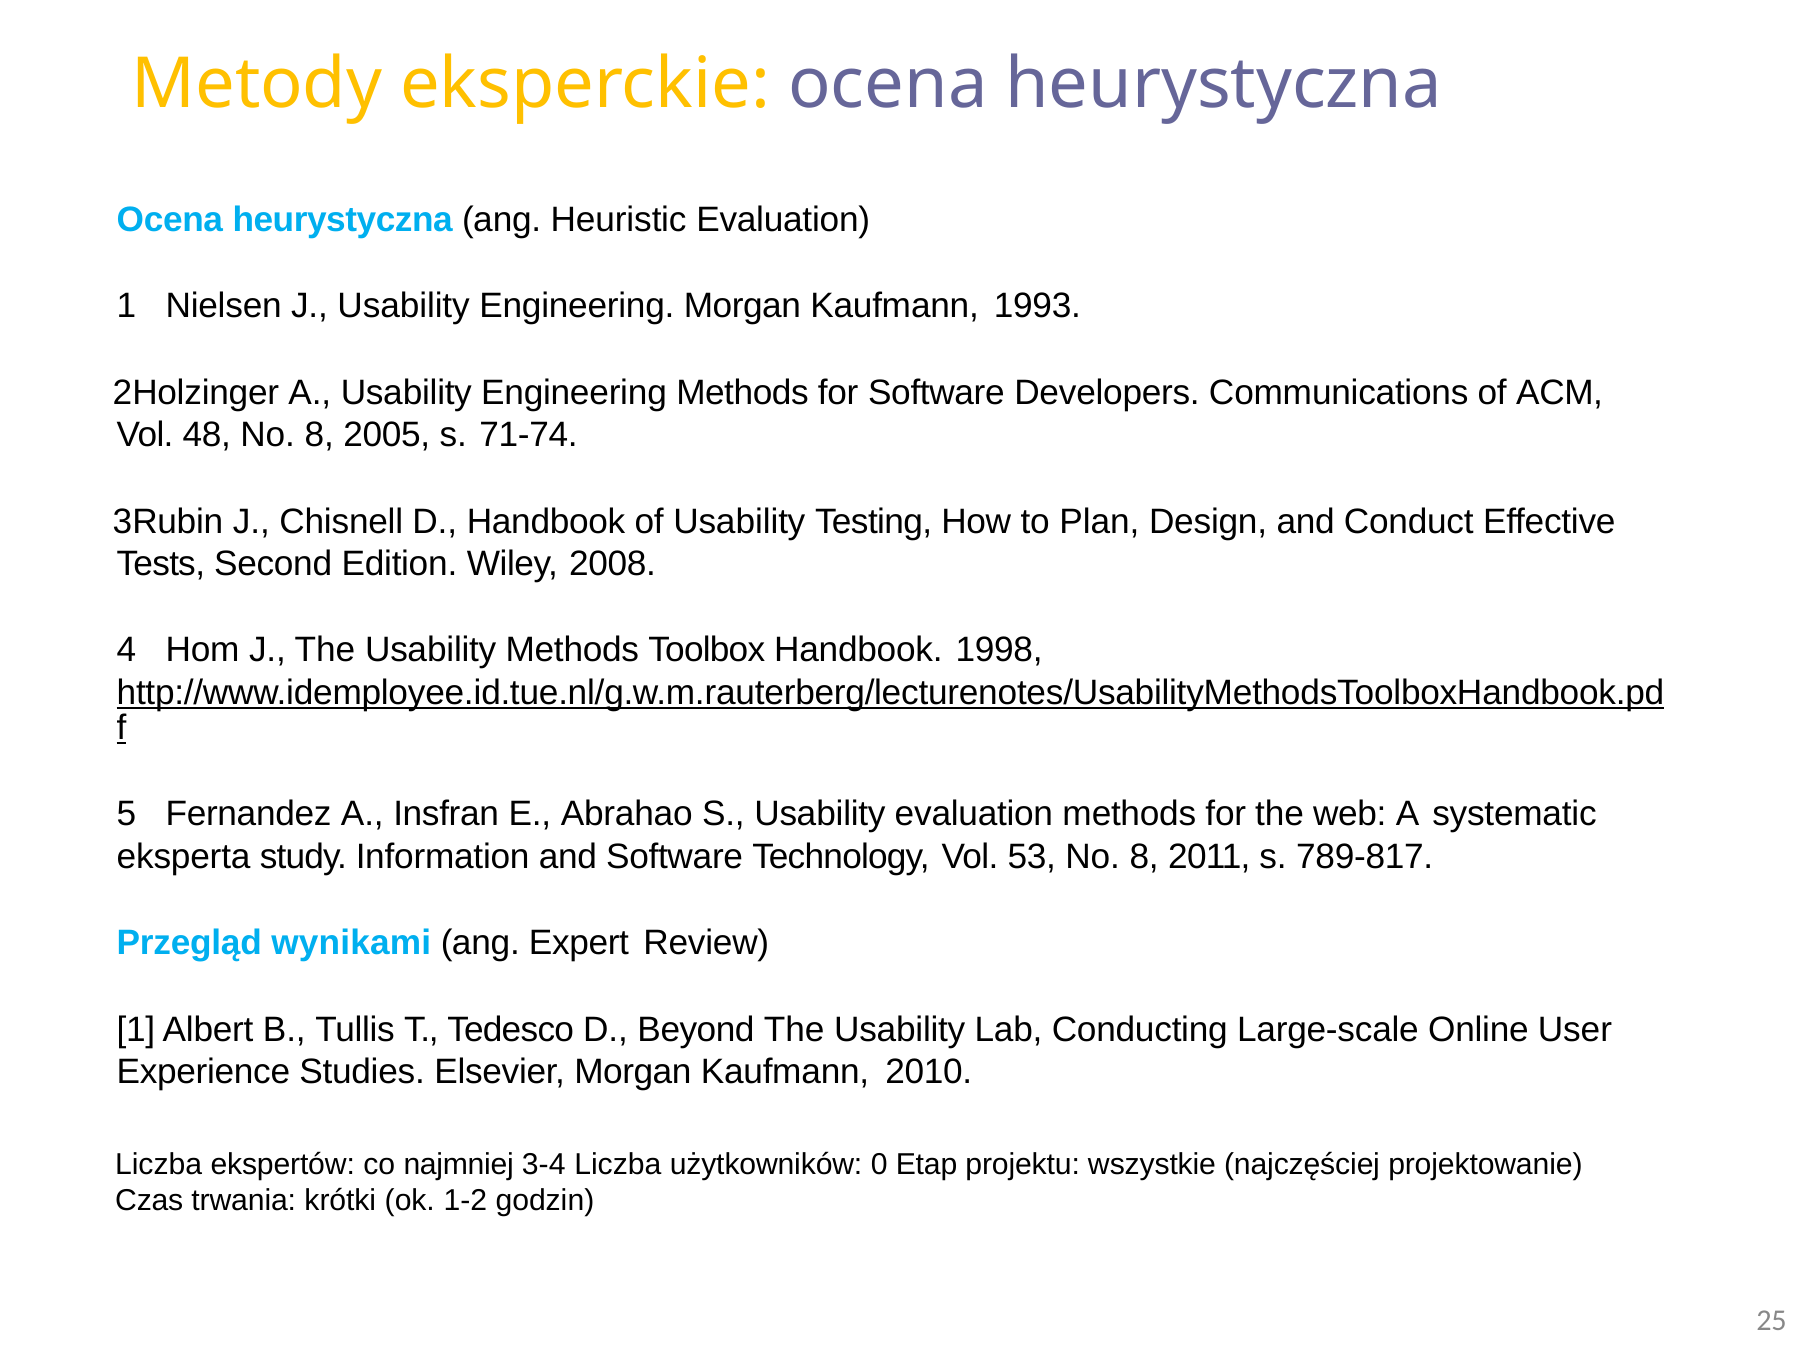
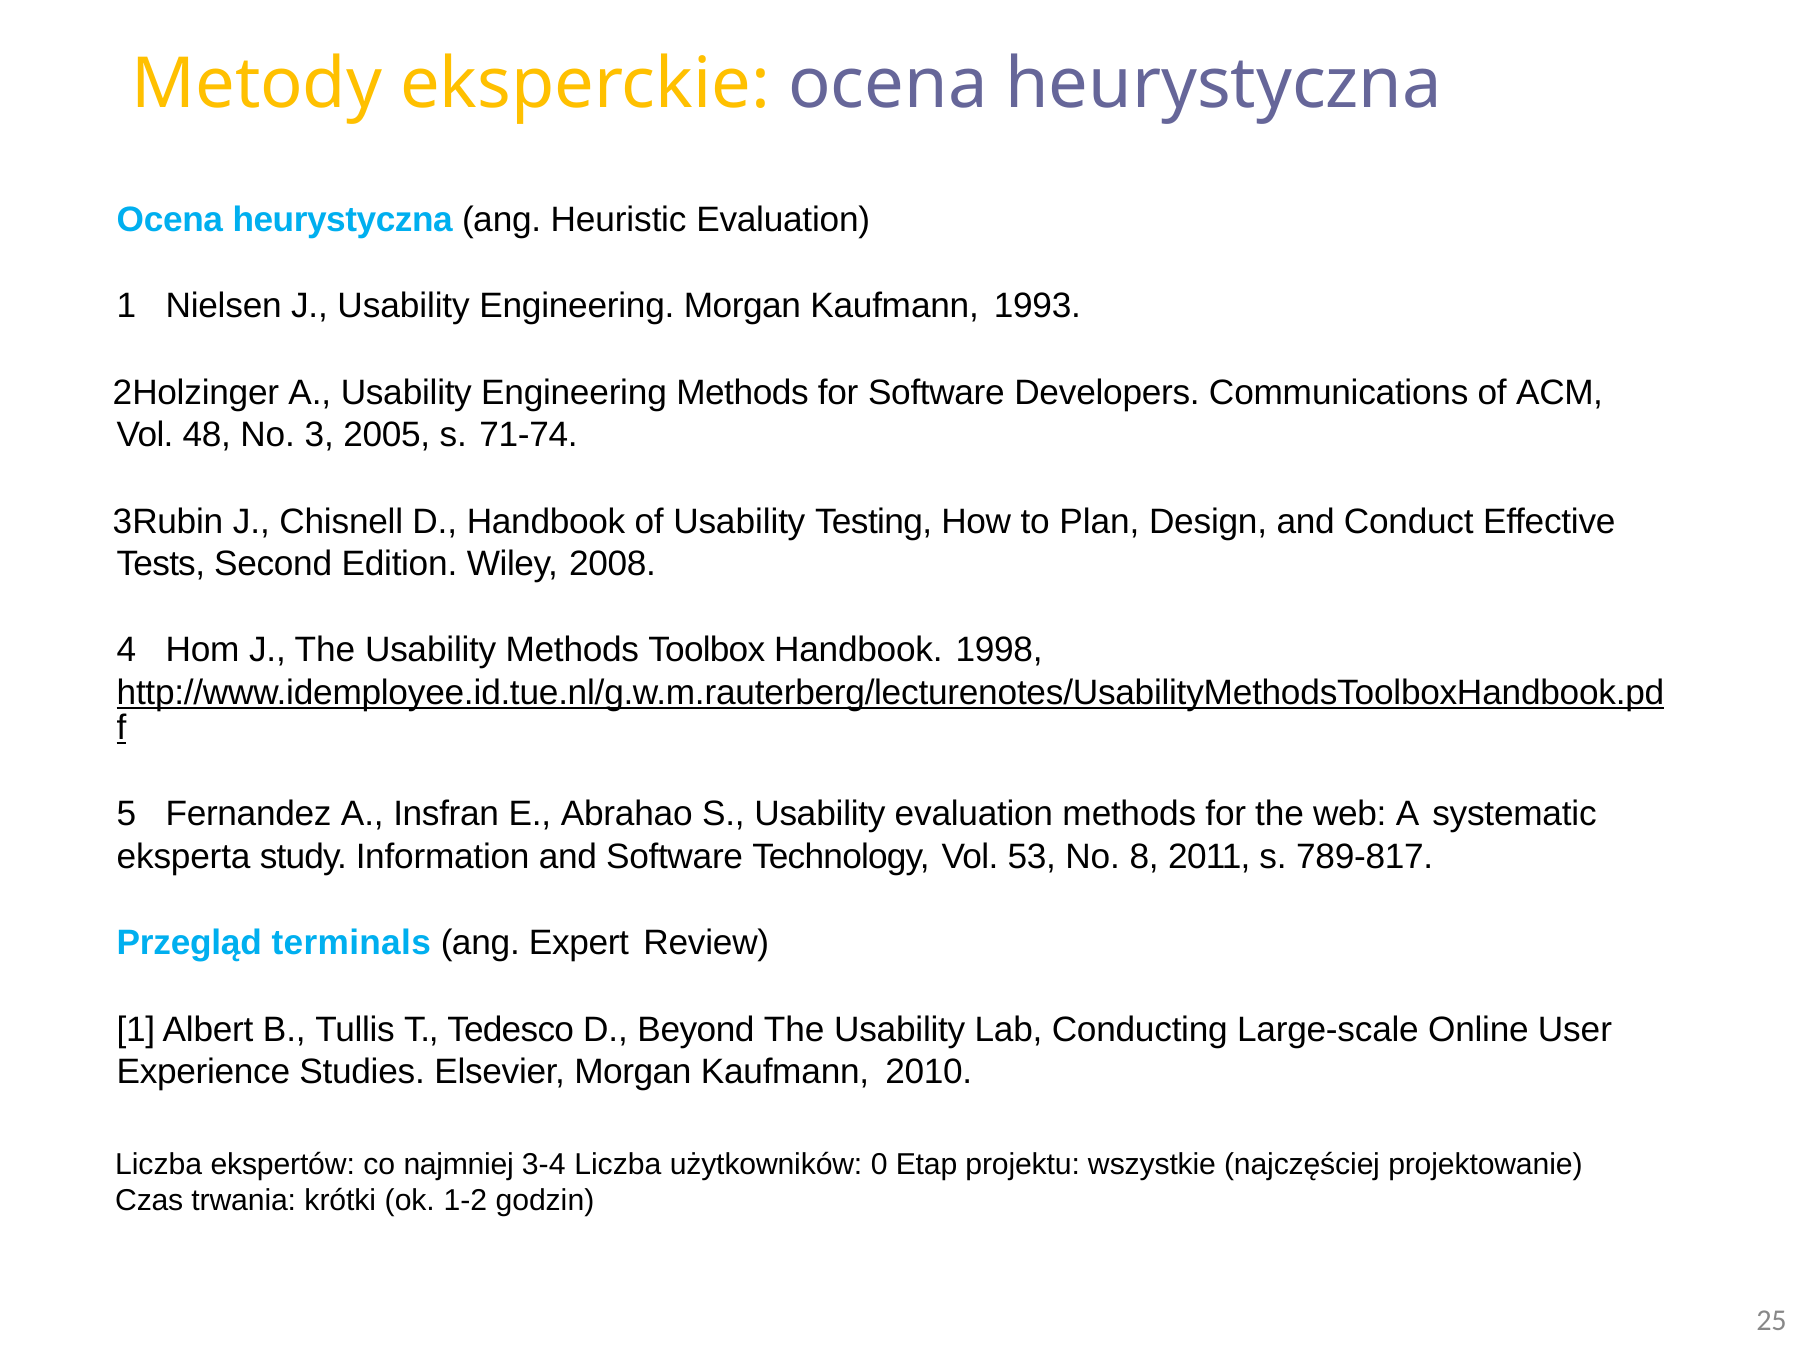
48 No 8: 8 -> 3
wynikami: wynikami -> terminals
